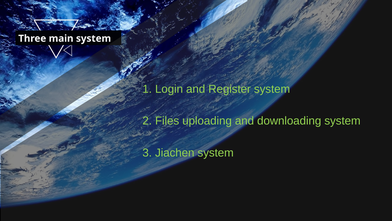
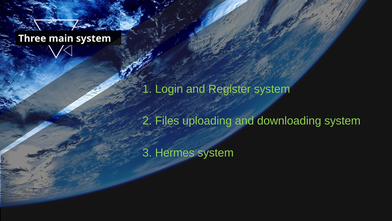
Jiachen: Jiachen -> Hermes
